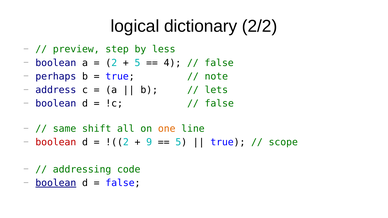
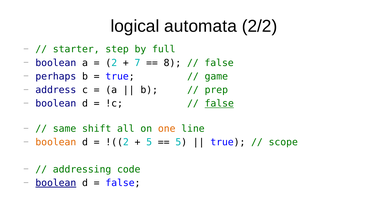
dictionary: dictionary -> automata
preview: preview -> starter
less: less -> full
5 at (137, 63): 5 -> 7
4: 4 -> 8
note: note -> game
lets: lets -> prep
false at (219, 104) underline: none -> present
boolean at (56, 142) colour: red -> orange
9 at (149, 142): 9 -> 5
